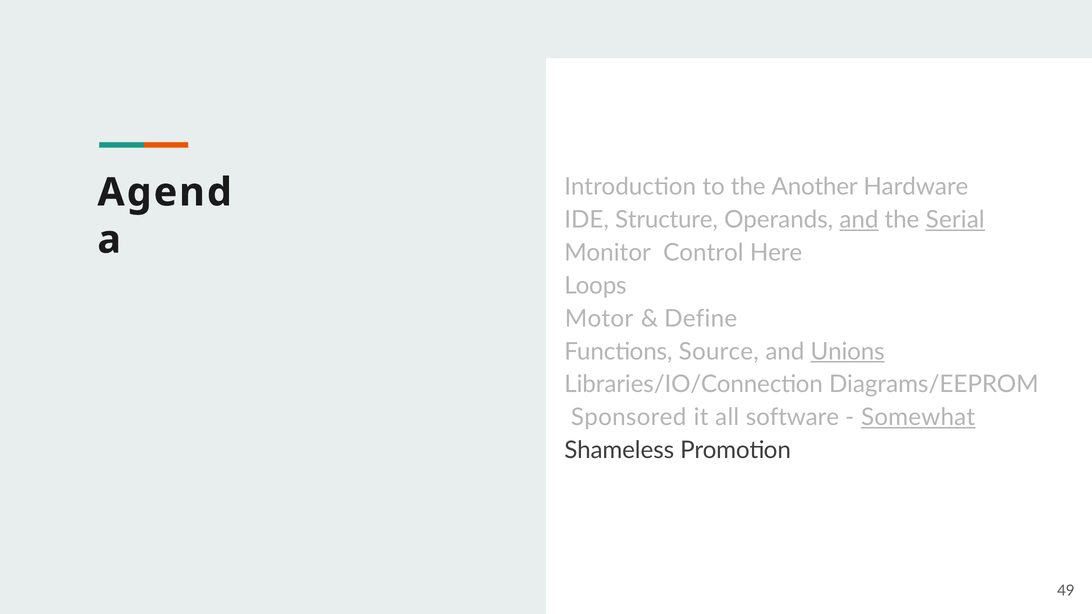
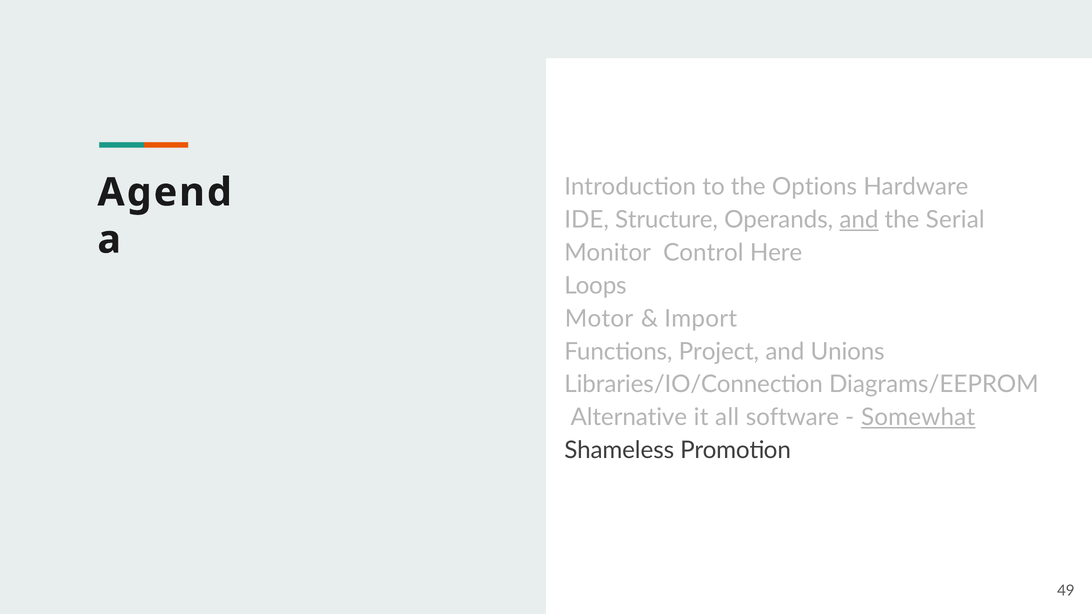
Another: Another -> Options
Serial underline: present -> none
Define: Define -> Import
Source: Source -> Project
Unions underline: present -> none
Sponsored: Sponsored -> Alternative
